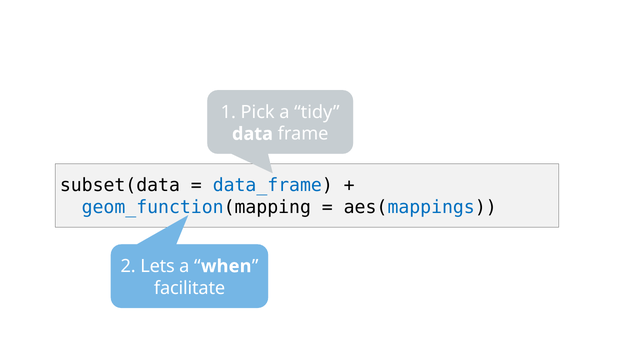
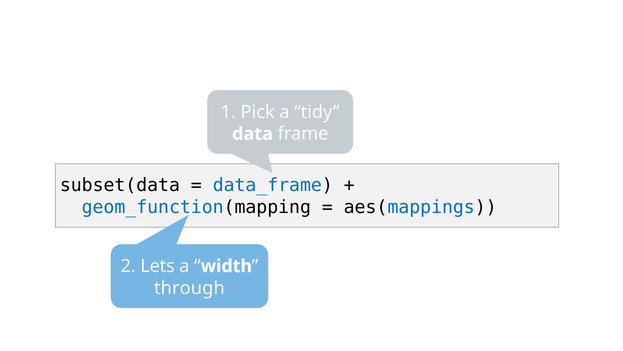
when: when -> width
facilitate: facilitate -> through
